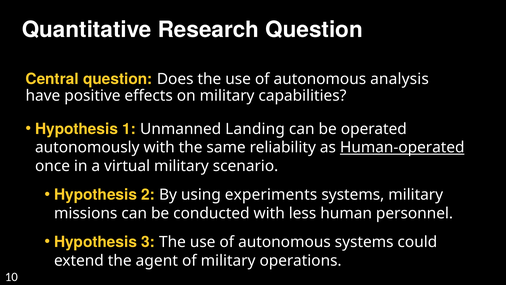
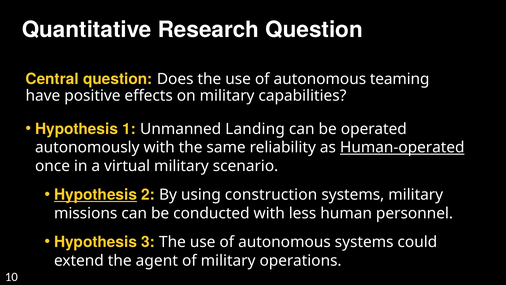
analysis: analysis -> teaming
Hypothesis at (96, 195) underline: none -> present
experiments: experiments -> construction
